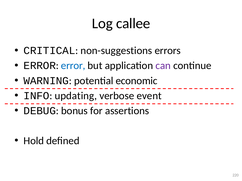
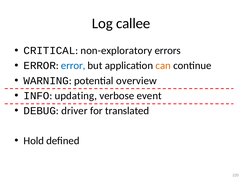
non-suggestions: non-suggestions -> non-exploratory
can colour: purple -> orange
economic: economic -> overview
bonus: bonus -> driver
assertions: assertions -> translated
